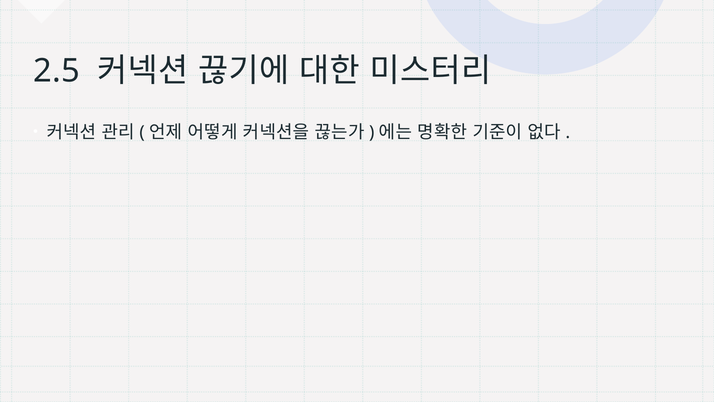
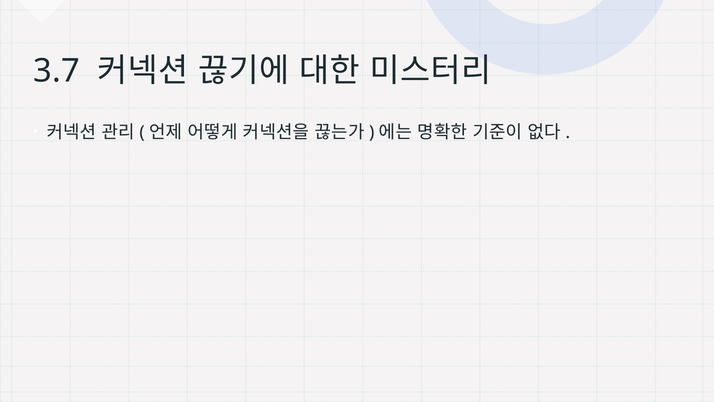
2.5: 2.5 -> 3.7
